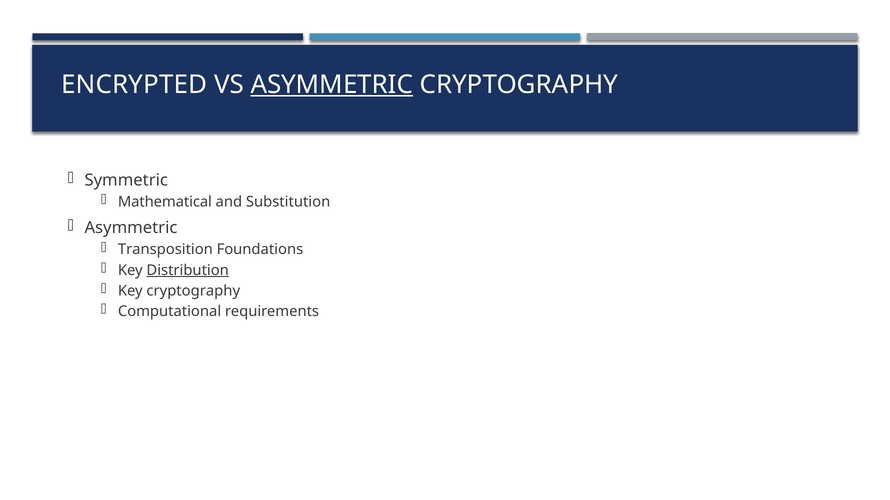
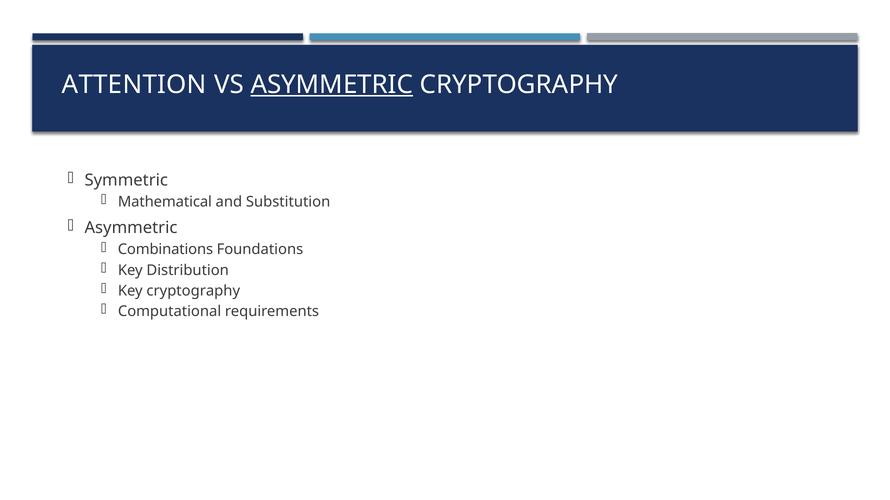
ENCRYPTED: ENCRYPTED -> ATTENTION
Transposition: Transposition -> Combinations
Distribution underline: present -> none
